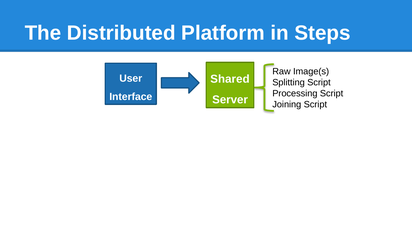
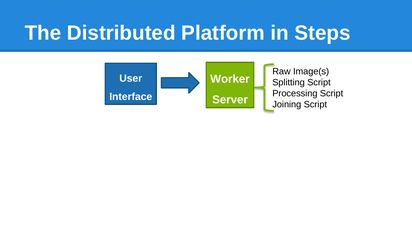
Shared: Shared -> Worker
